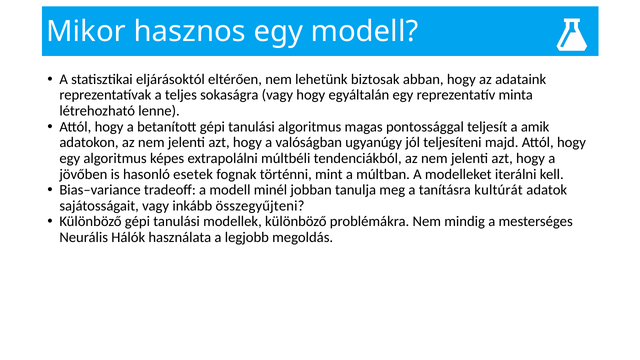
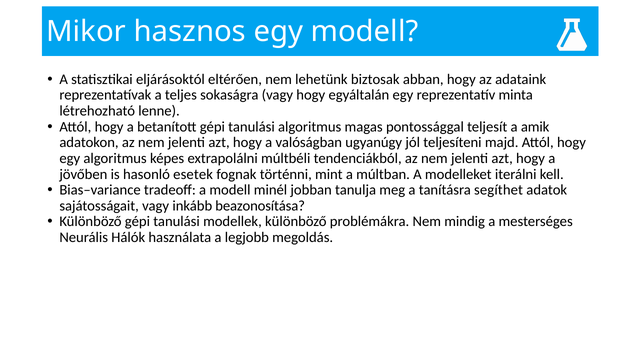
kultúrát: kultúrát -> segíthet
összegyűjteni: összegyűjteni -> beazonosítása
